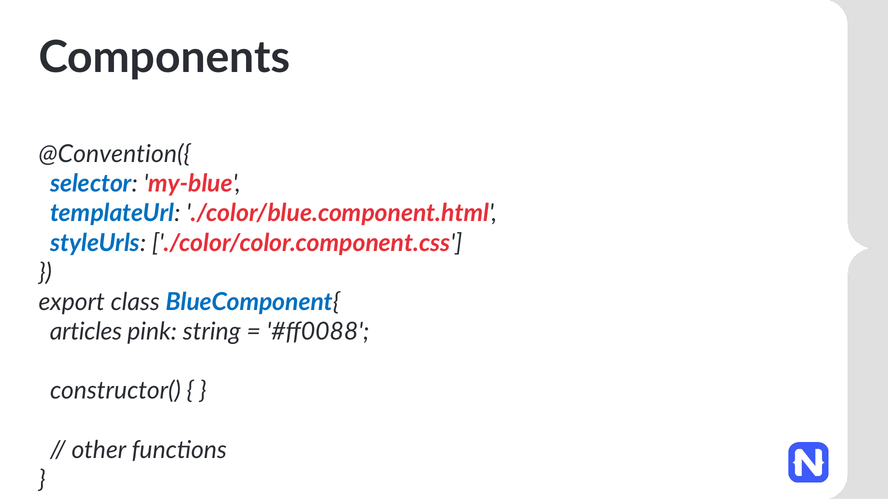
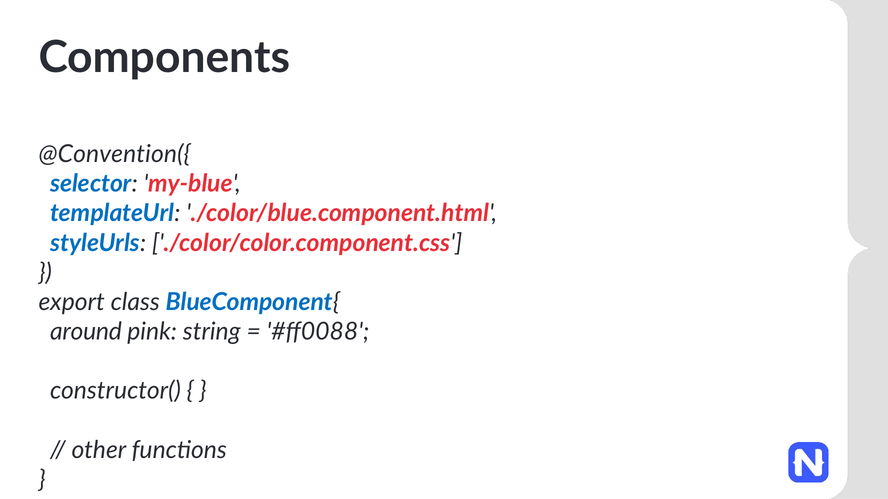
articles: articles -> around
